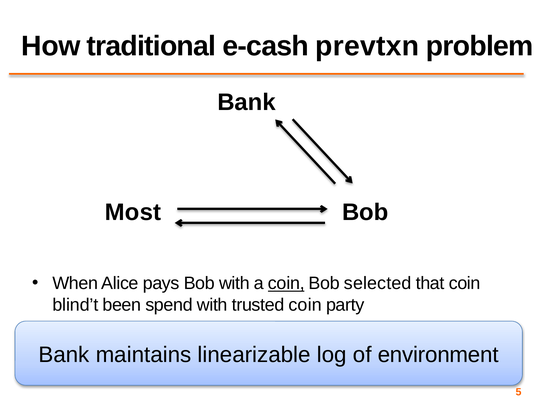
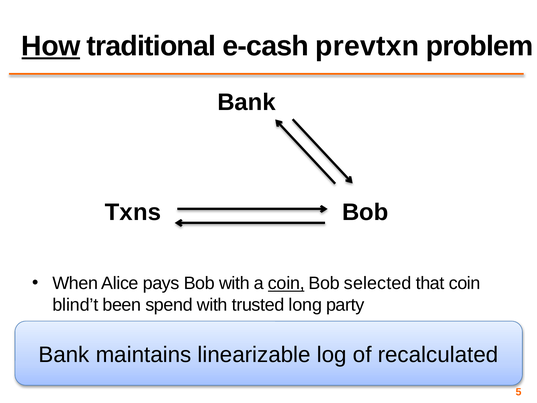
How underline: none -> present
Most: Most -> Txns
trusted coin: coin -> long
environment: environment -> recalculated
